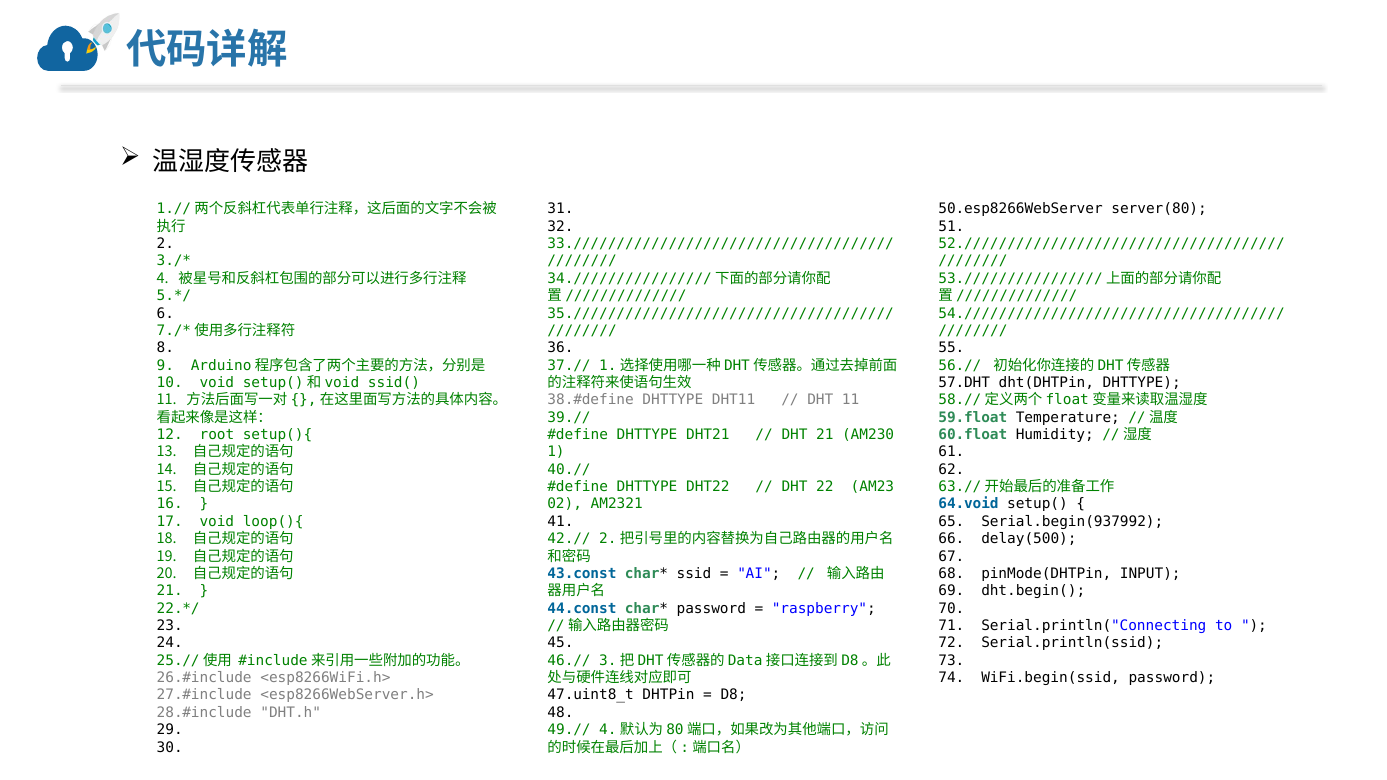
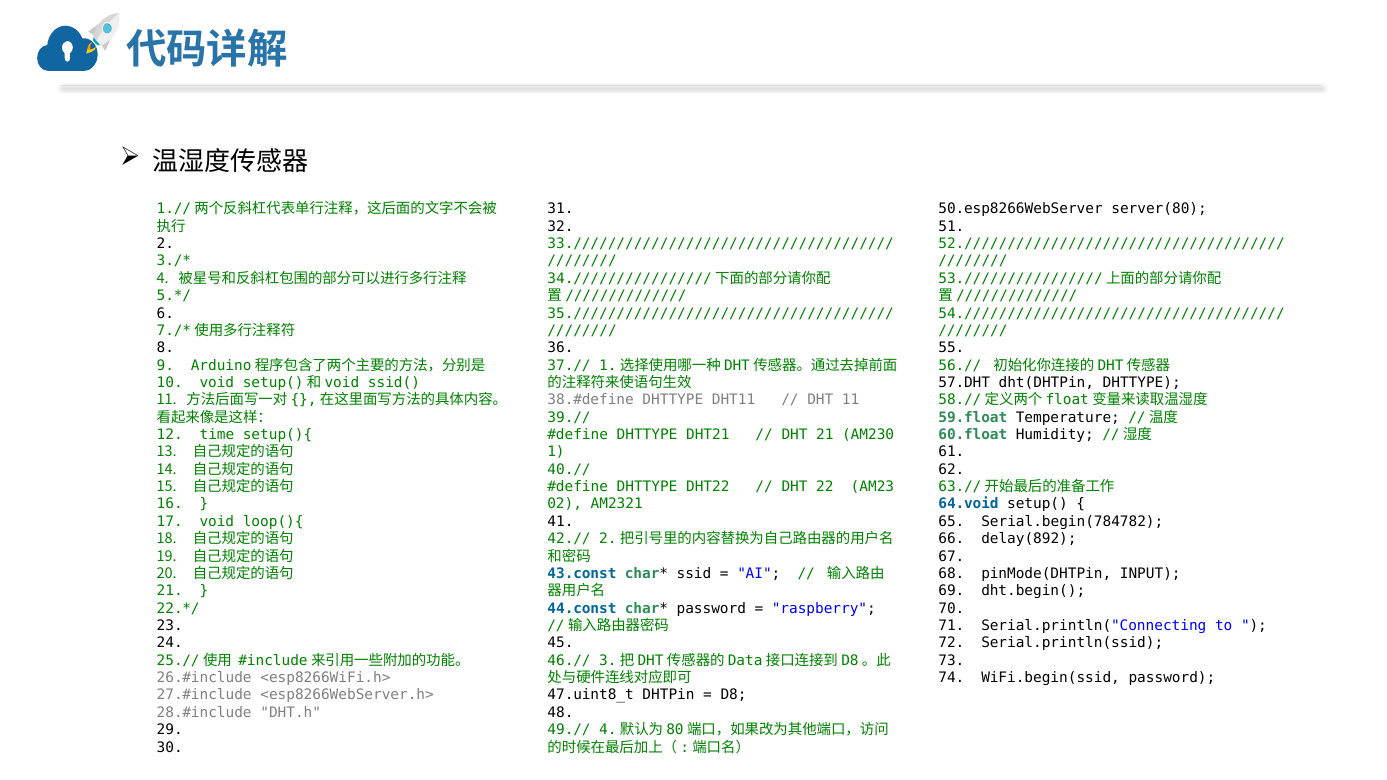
root: root -> time
Serial.begin(937992: Serial.begin(937992 -> Serial.begin(784782
delay(500: delay(500 -> delay(892
